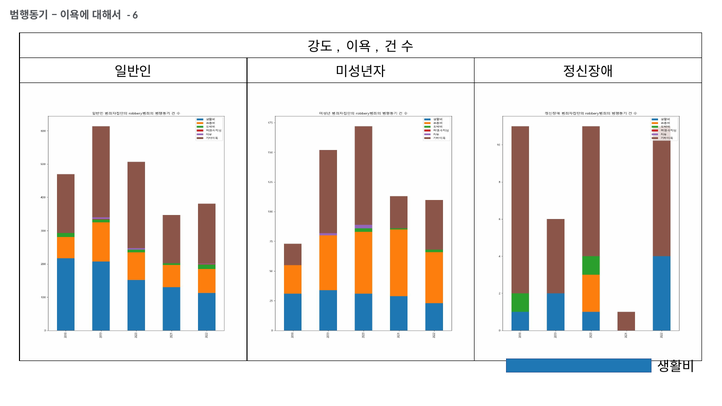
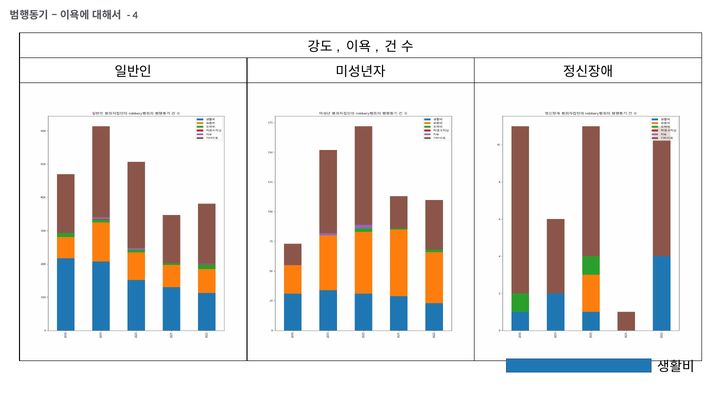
6: 6 -> 4
